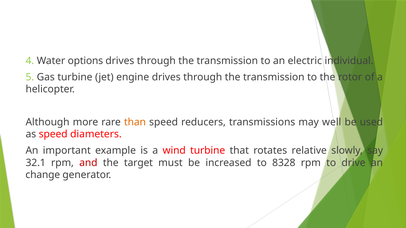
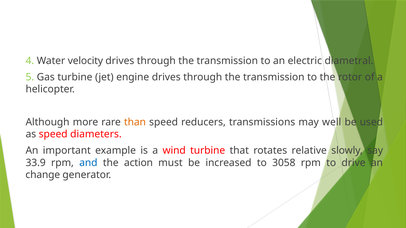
options: options -> velocity
individual: individual -> diametral
32.1: 32.1 -> 33.9
and colour: red -> blue
target: target -> action
8328: 8328 -> 3058
